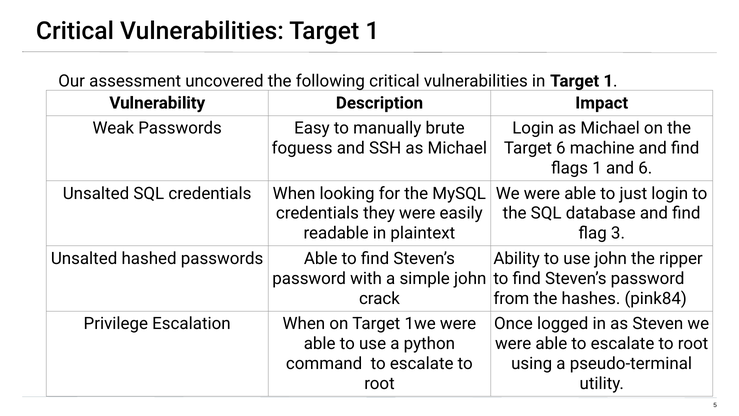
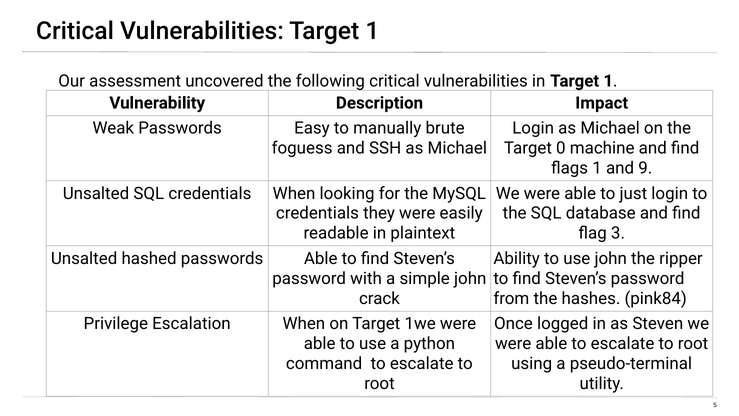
Target 6: 6 -> 0
and 6: 6 -> 9
